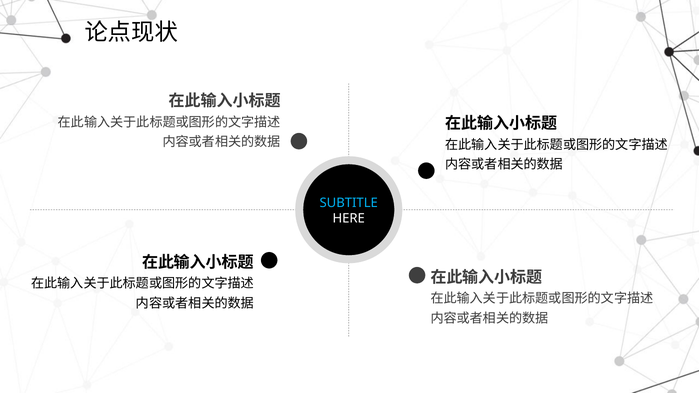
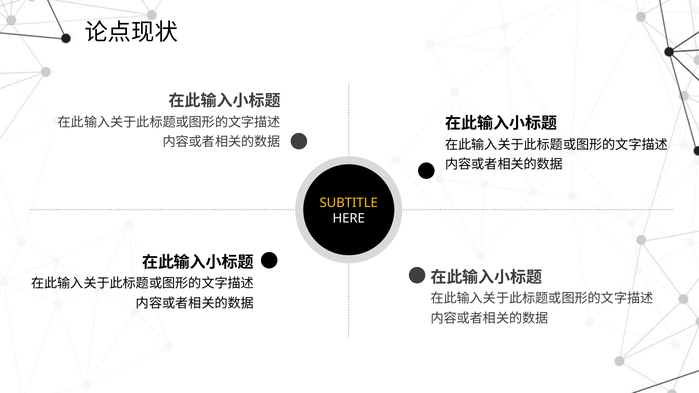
SUBTITLE colour: light blue -> yellow
